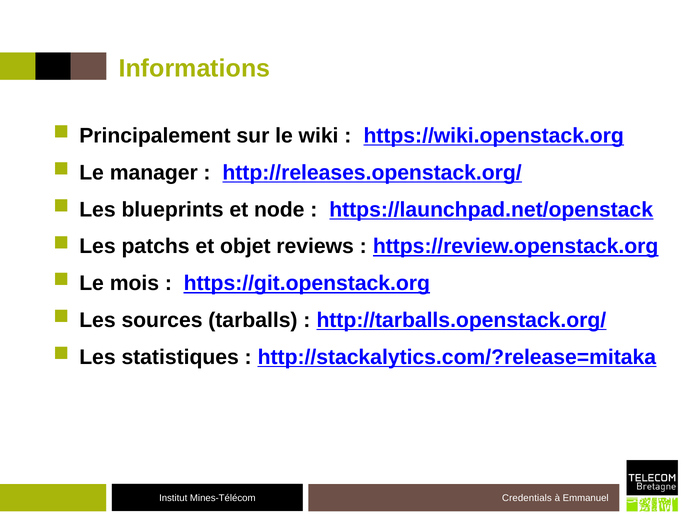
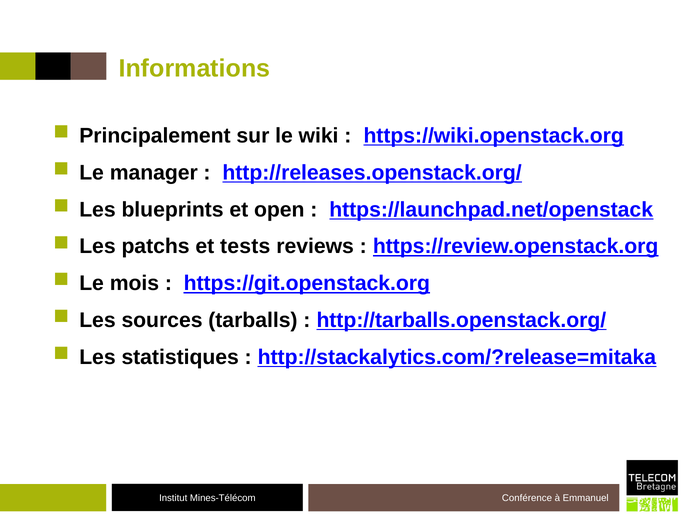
node: node -> open
objet: objet -> tests
Credentials: Credentials -> Conférence
